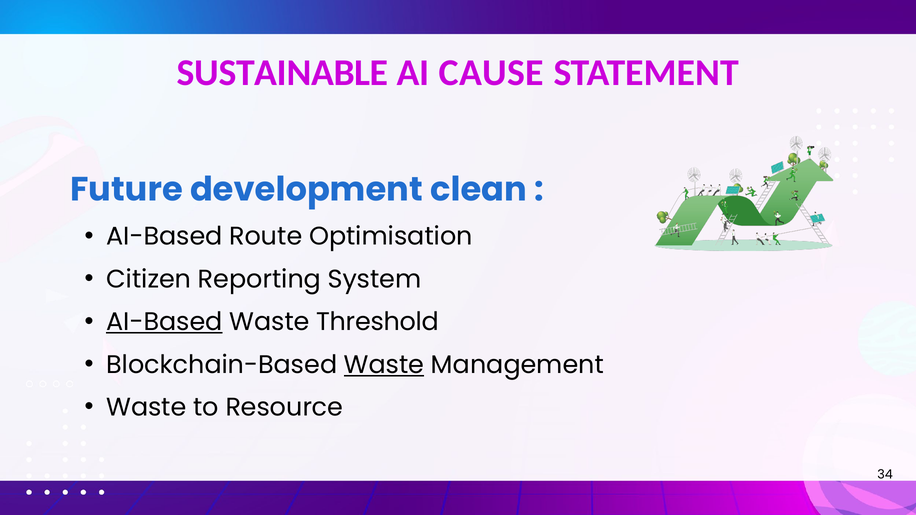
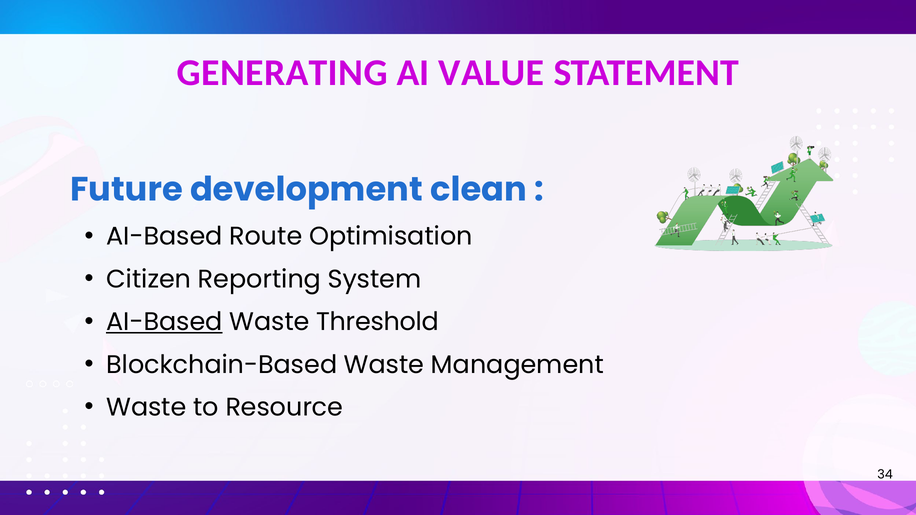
SUSTAINABLE: SUSTAINABLE -> GENERATING
CAUSE: CAUSE -> VALUE
Waste at (384, 365) underline: present -> none
